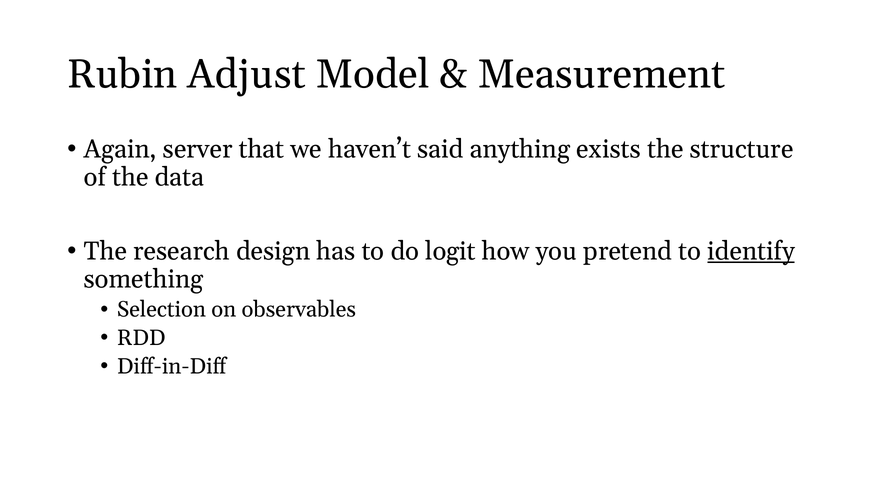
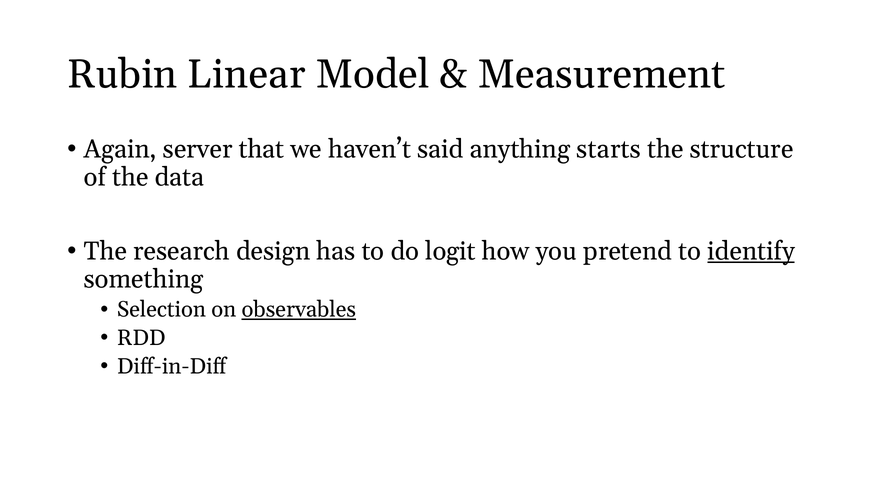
Adjust: Adjust -> Linear
exists: exists -> starts
observables underline: none -> present
